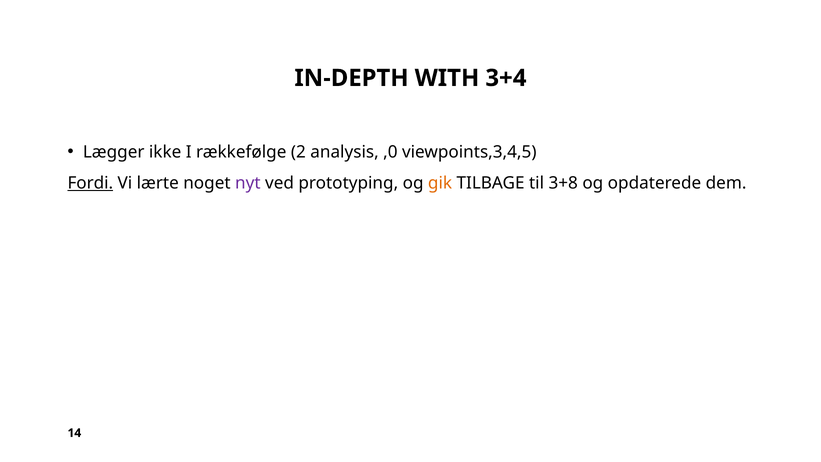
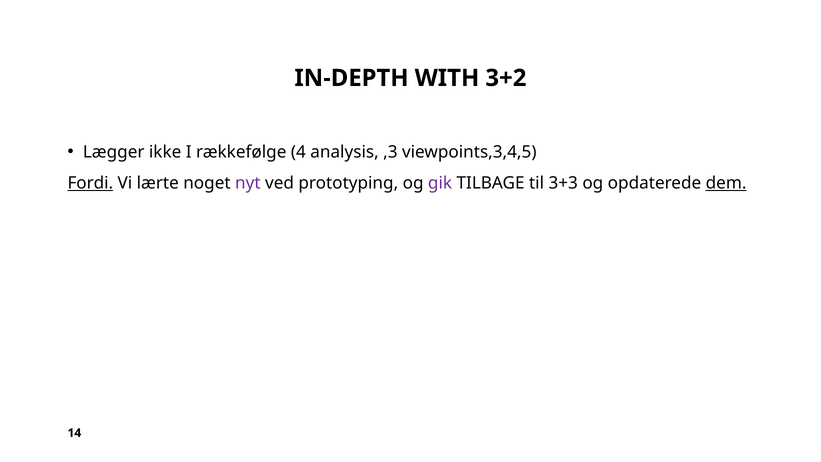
3+4: 3+4 -> 3+2
2: 2 -> 4
,0: ,0 -> ,3
gik colour: orange -> purple
3+8: 3+8 -> 3+3
dem underline: none -> present
